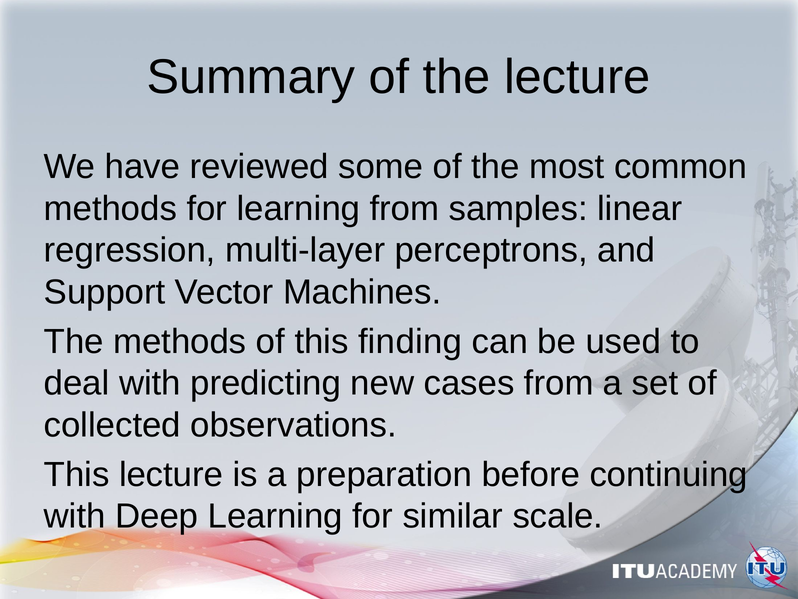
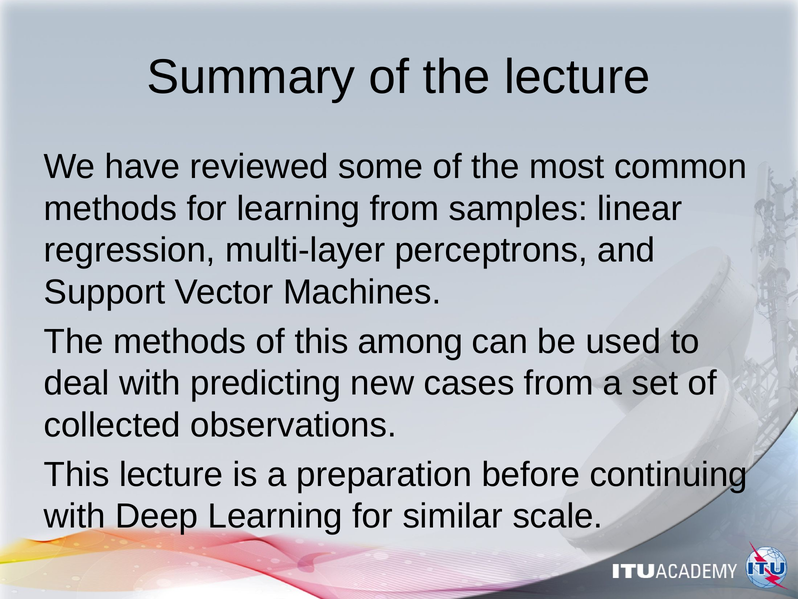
finding: finding -> among
